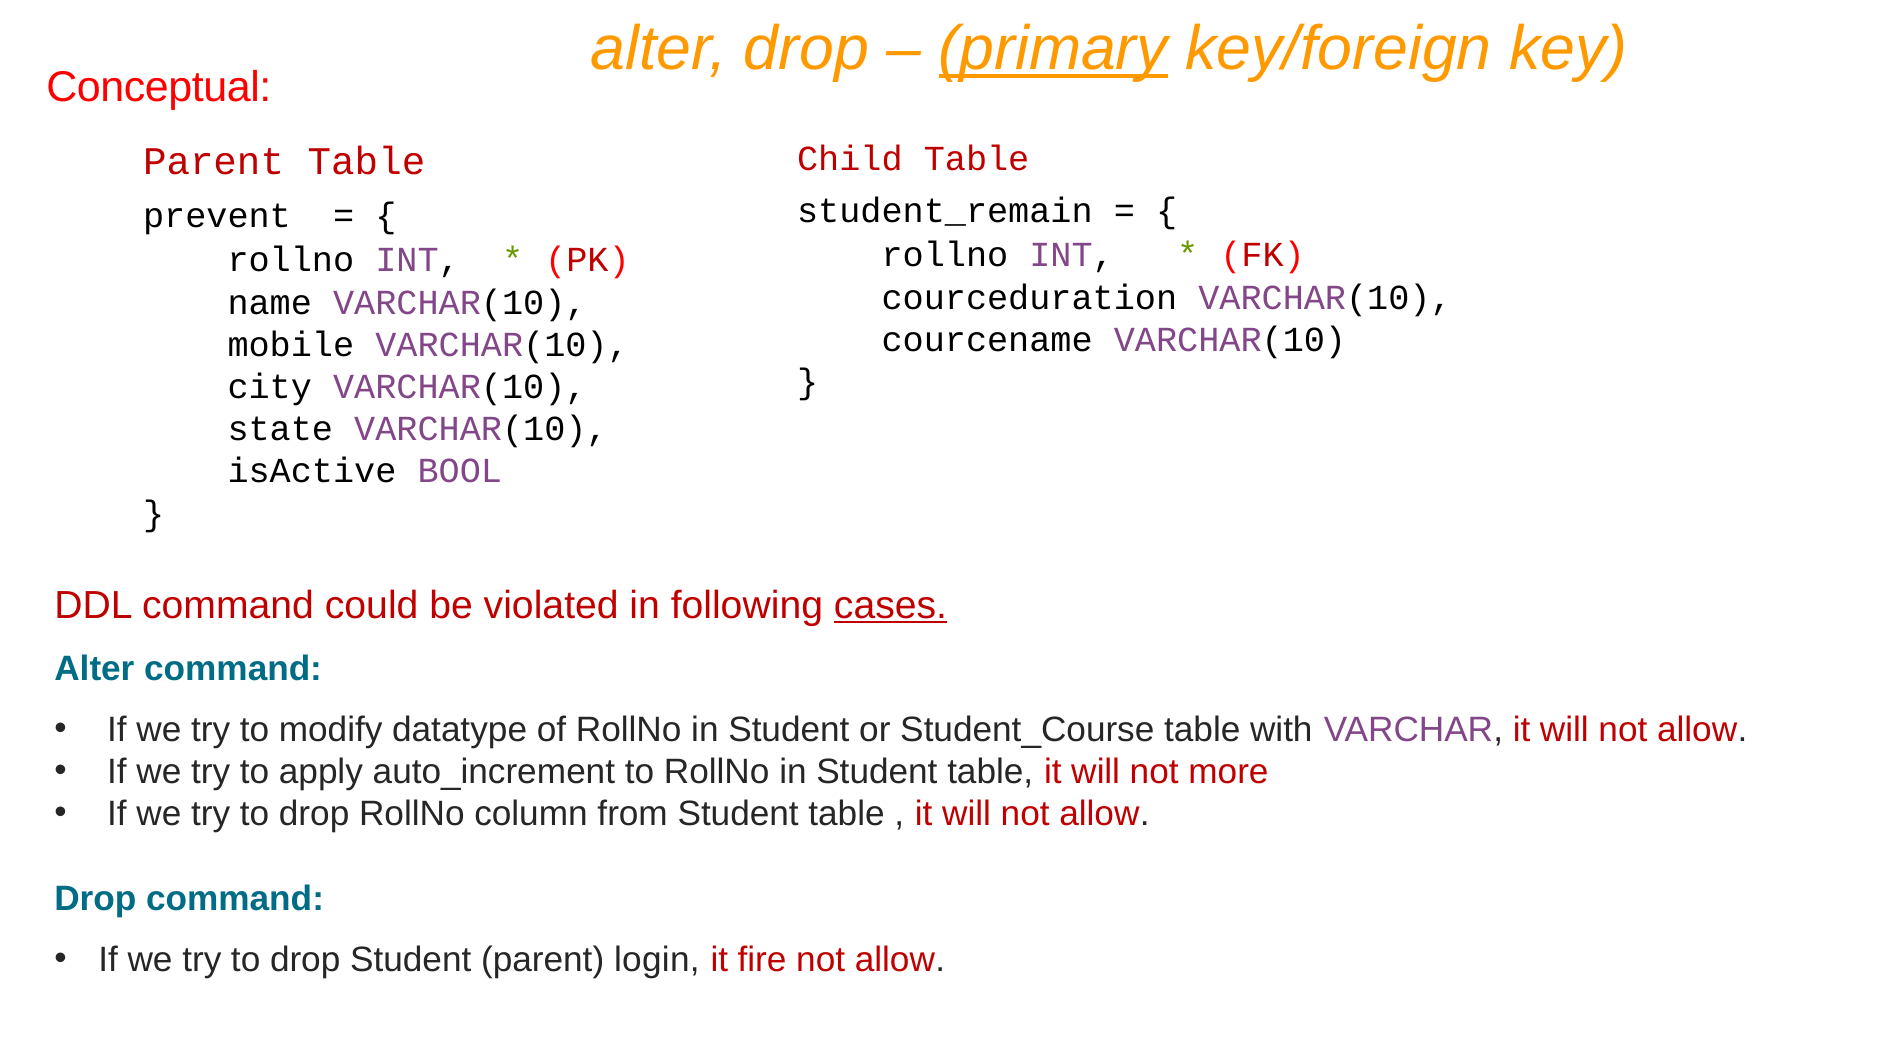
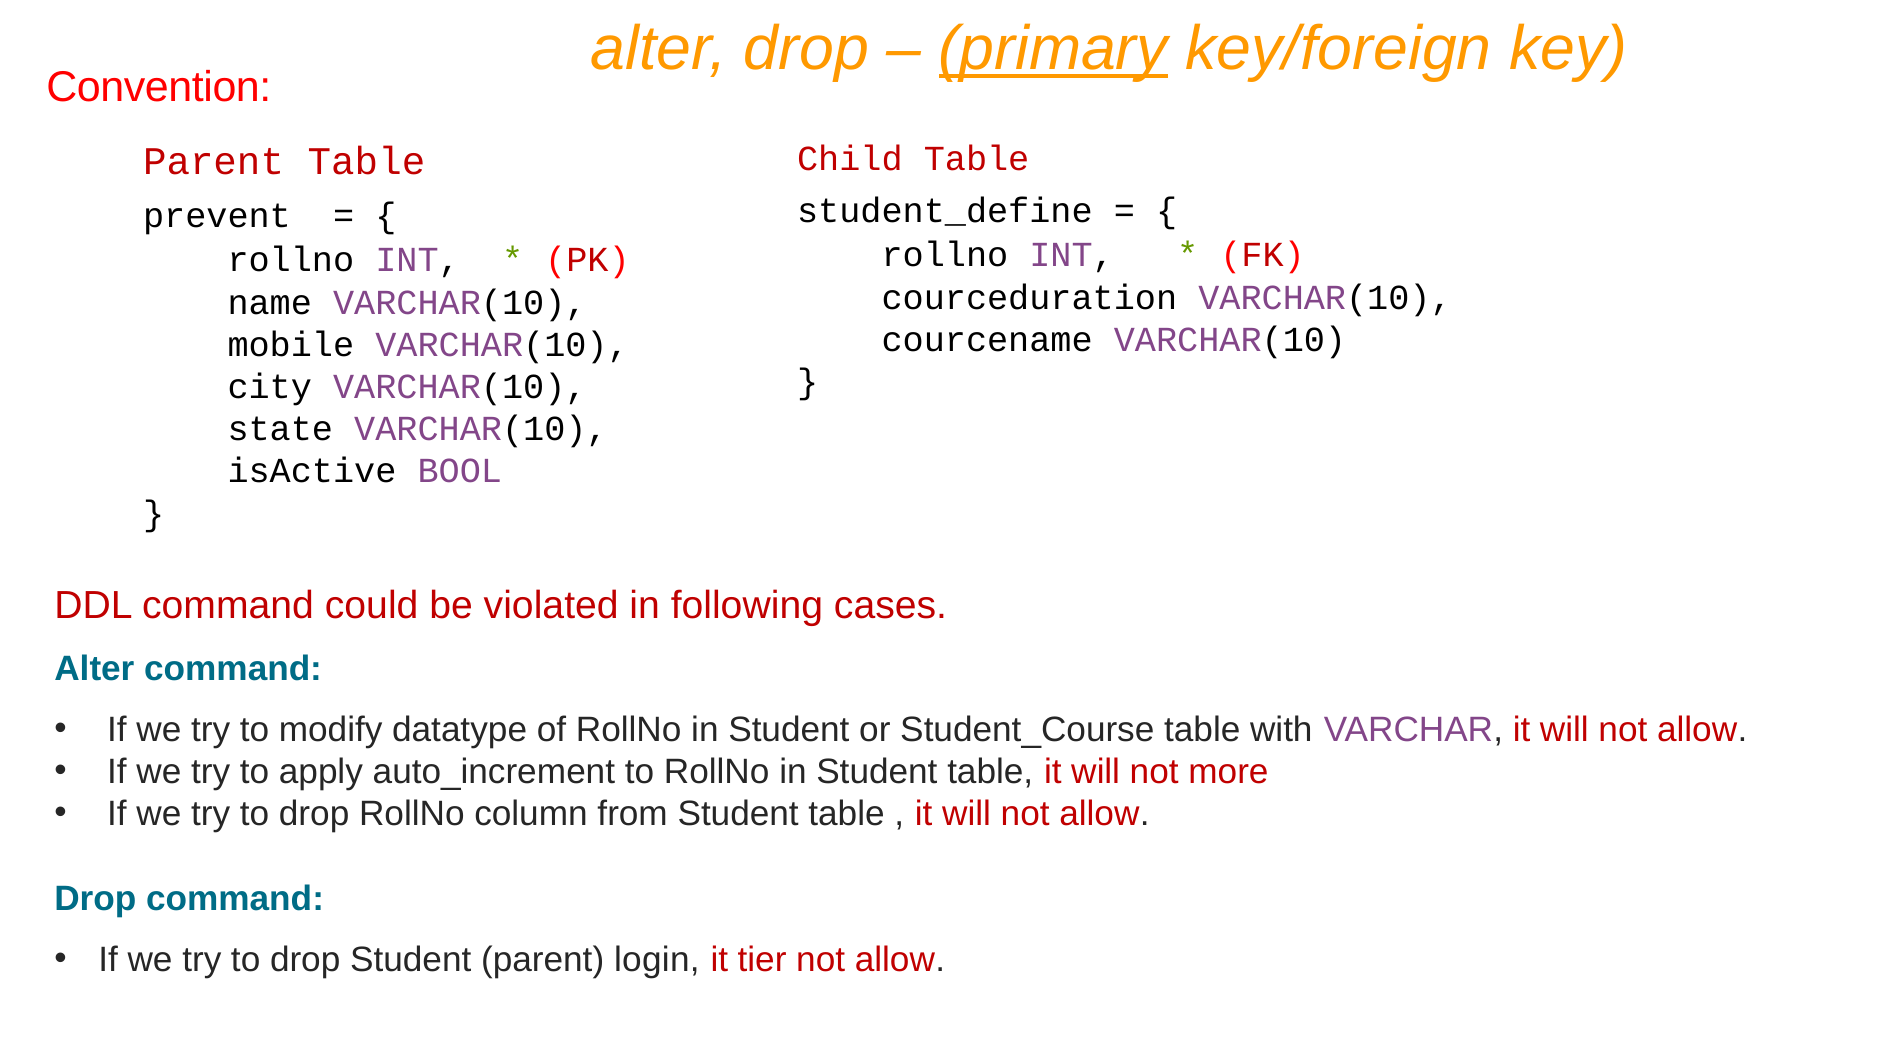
Conceptual: Conceptual -> Convention
student_remain: student_remain -> student_define
cases underline: present -> none
fire: fire -> tier
